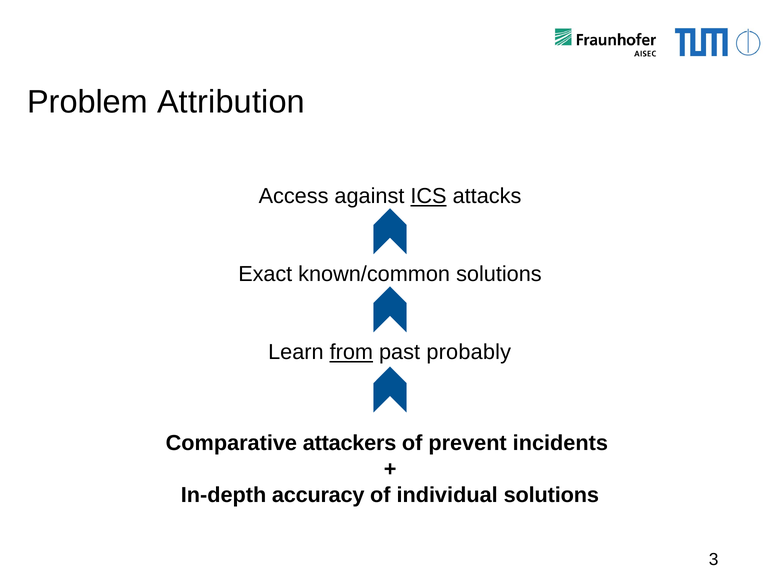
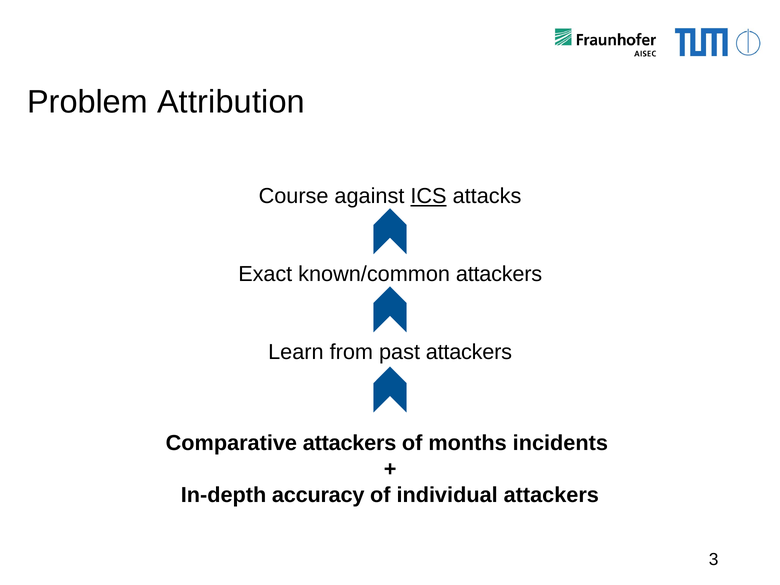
Access: Access -> Course
known/common solutions: solutions -> attackers
from underline: present -> none
past probably: probably -> attackers
prevent: prevent -> months
individual solutions: solutions -> attackers
